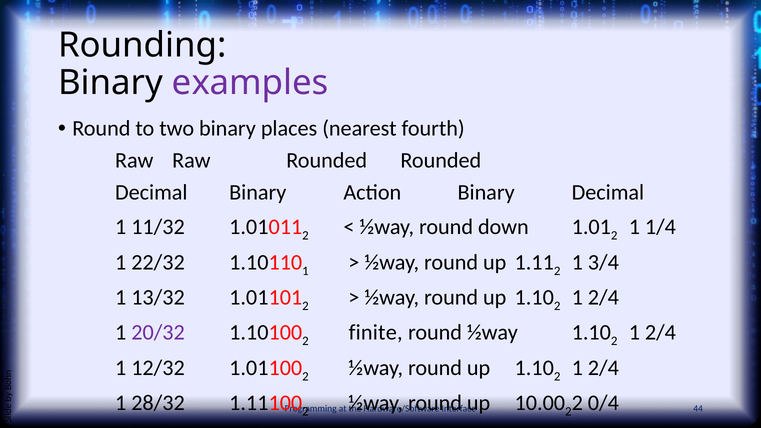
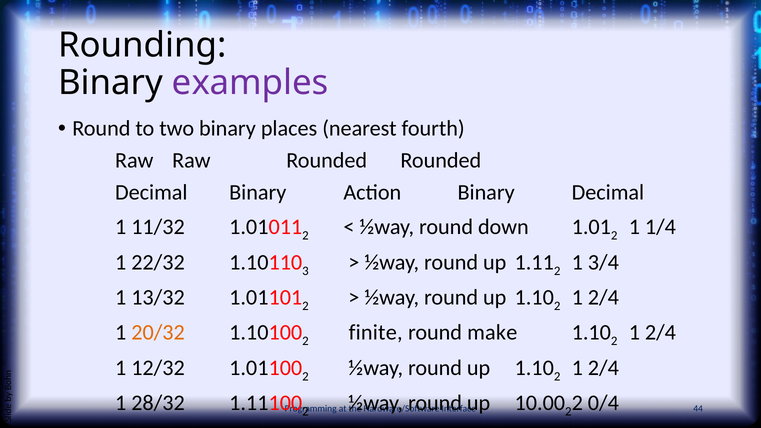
1 at (305, 271): 1 -> 3
20/32 colour: purple -> orange
round ½way: ½way -> make
